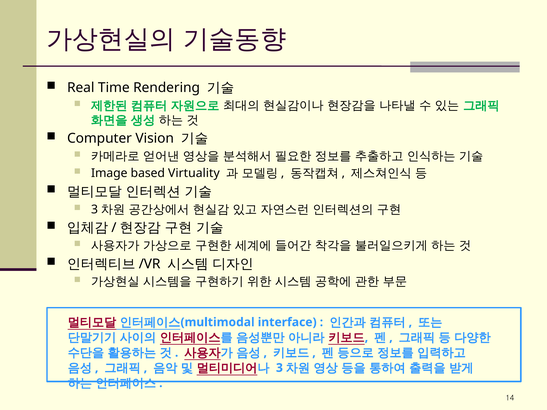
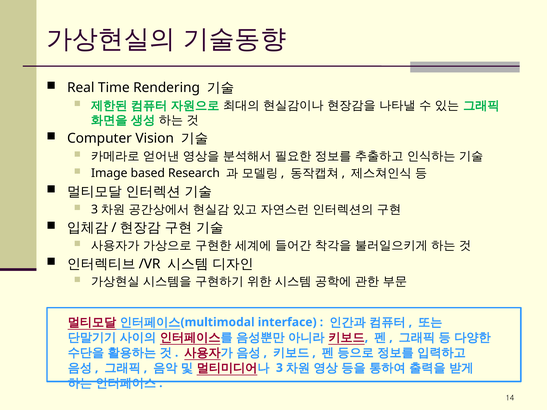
Virtuality: Virtuality -> Research
